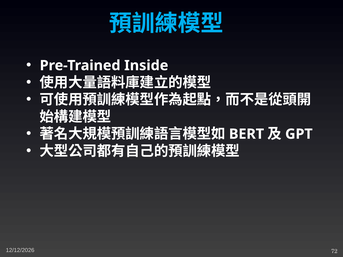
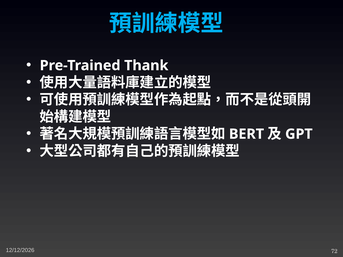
Inside: Inside -> Thank
